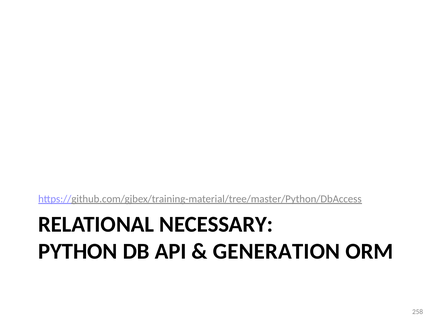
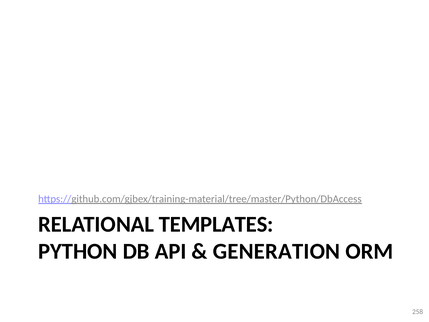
NECESSARY: NECESSARY -> TEMPLATES
